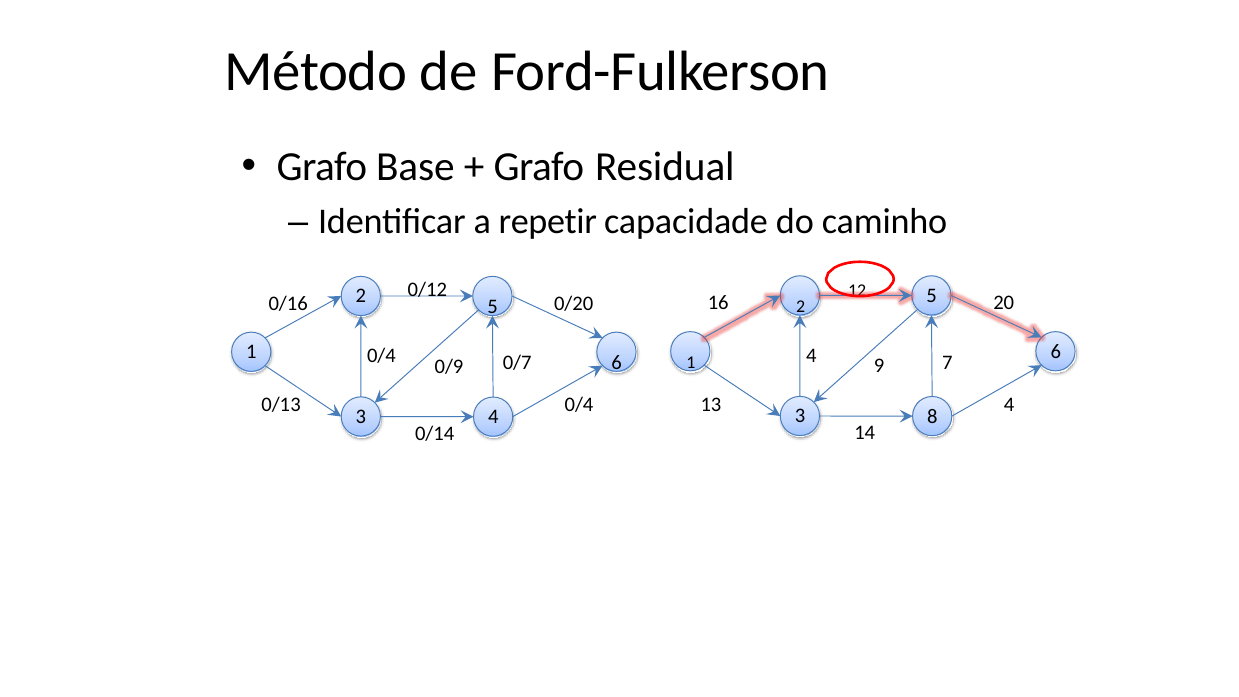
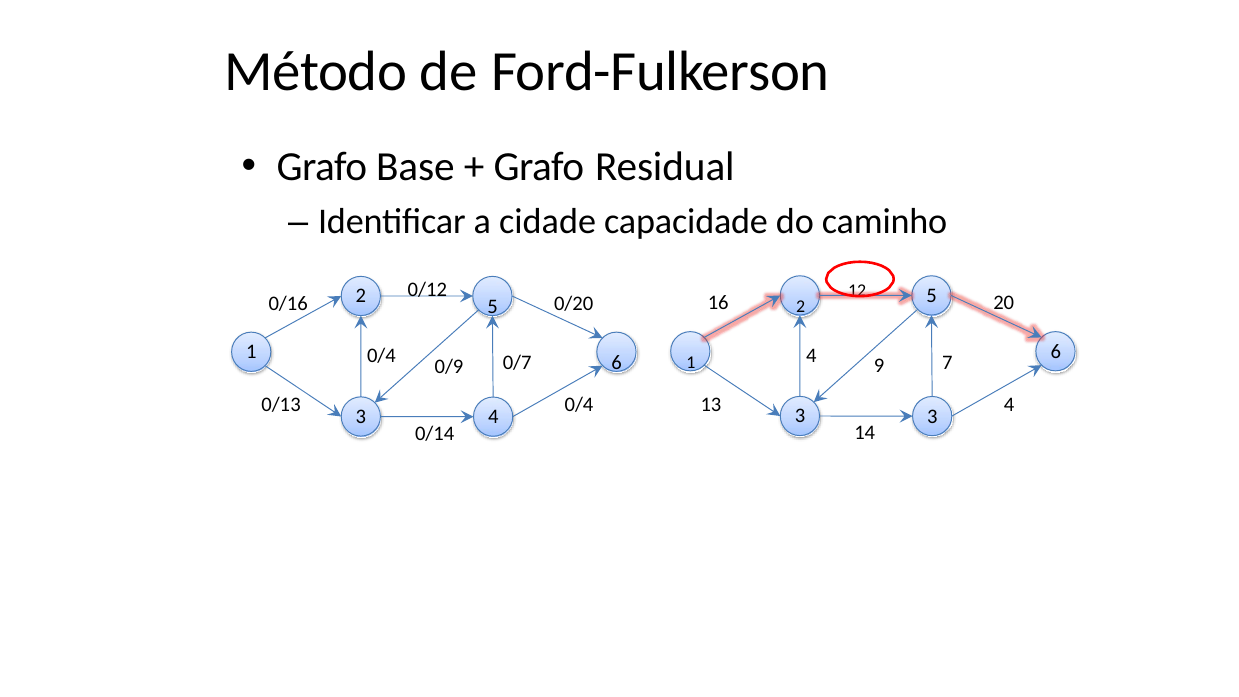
repetir: repetir -> cidade
3 8: 8 -> 3
